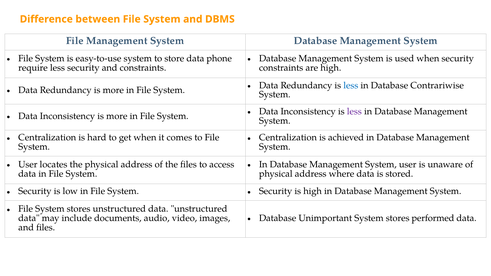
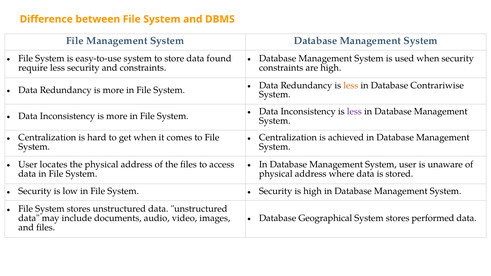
phone: phone -> found
less at (351, 85) colour: blue -> orange
Unimportant: Unimportant -> Geographical
